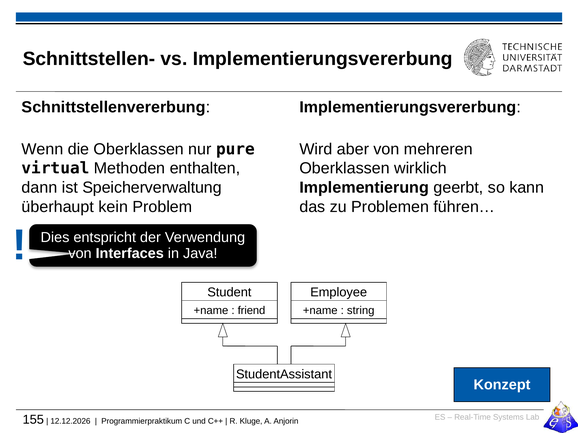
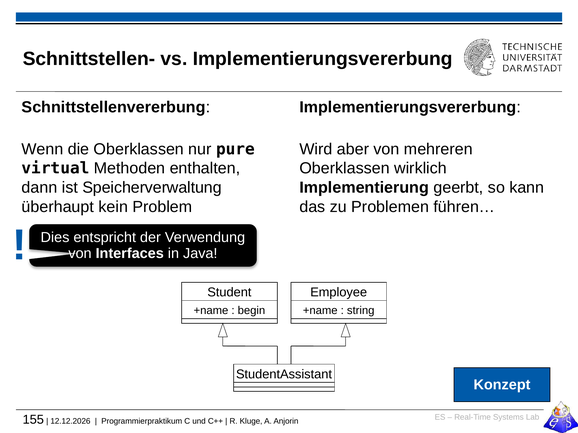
friend: friend -> begin
